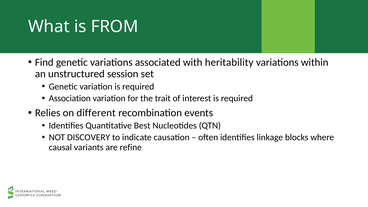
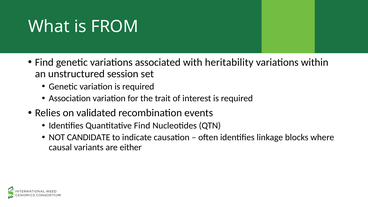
different: different -> validated
Quantitative Best: Best -> Find
DISCOVERY: DISCOVERY -> CANDIDATE
refine: refine -> either
